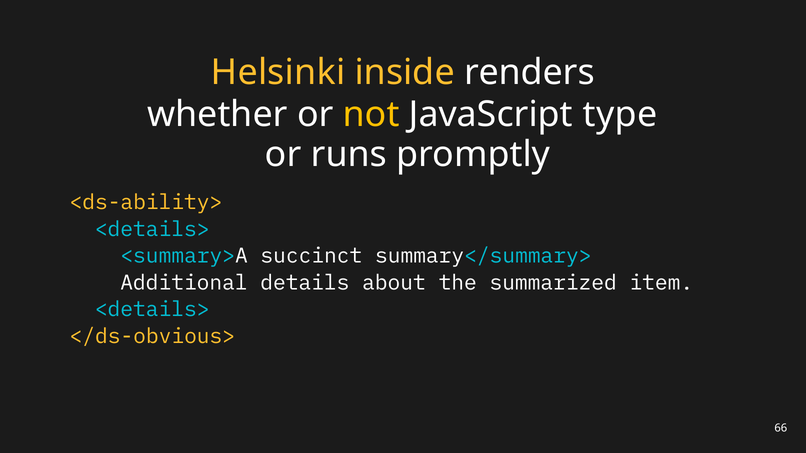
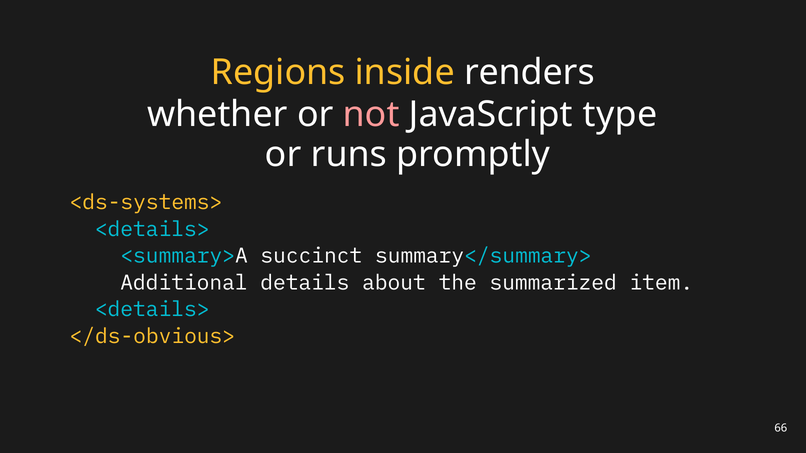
Helsinki: Helsinki -> Regions
not colour: yellow -> pink
<ds-ability>: <ds-ability> -> <ds-systems>
